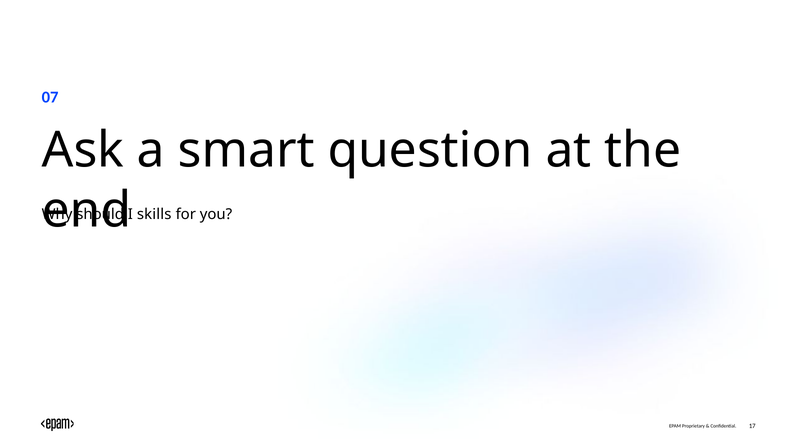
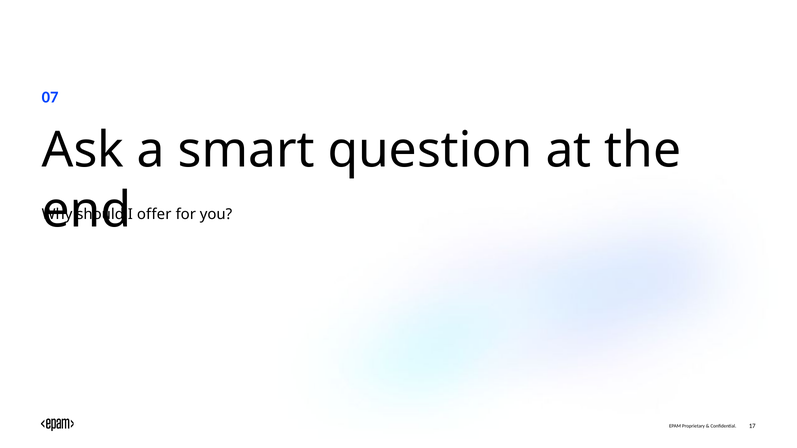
skills: skills -> offer
